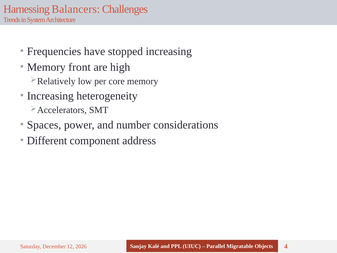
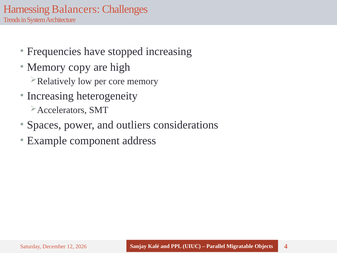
front: front -> copy
number: number -> outliers
Different: Different -> Example
